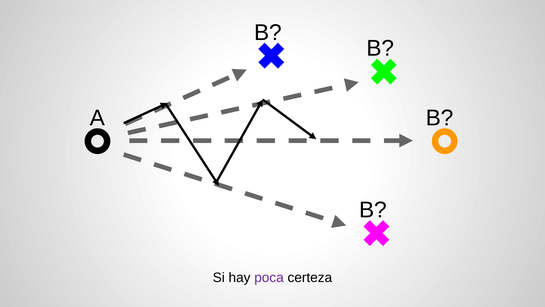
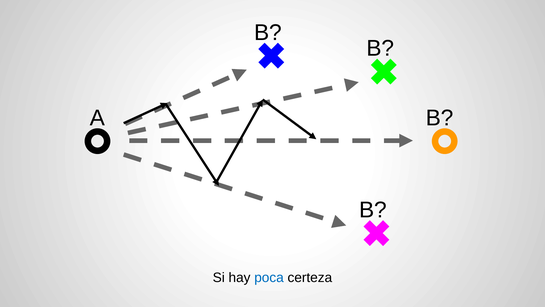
poca colour: purple -> blue
